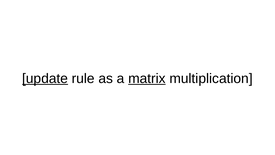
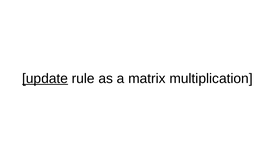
matrix underline: present -> none
